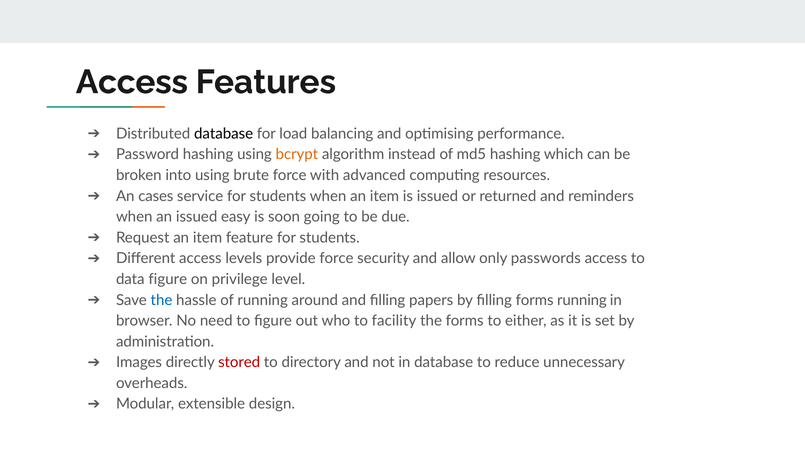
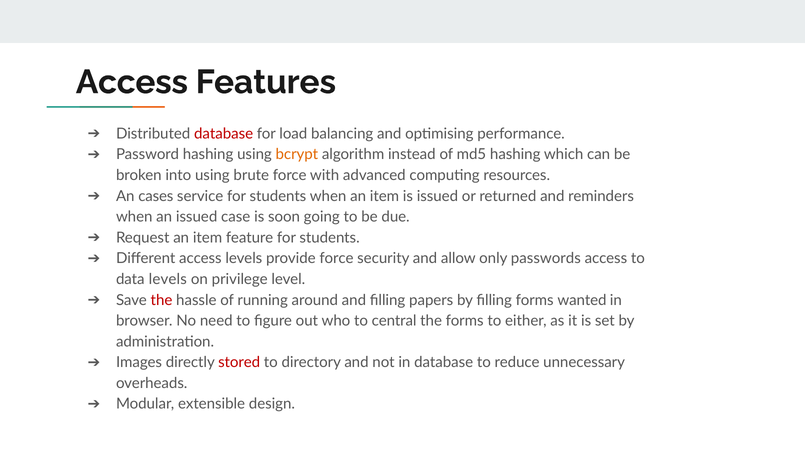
database at (224, 134) colour: black -> red
easy: easy -> case
data figure: figure -> levels
the at (161, 300) colour: blue -> red
forms running: running -> wanted
facility: facility -> central
